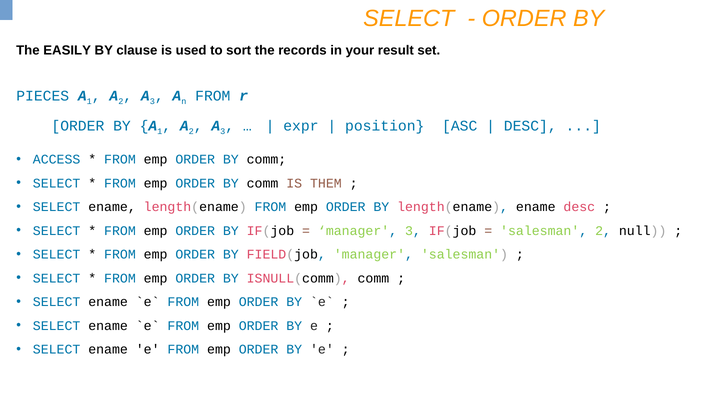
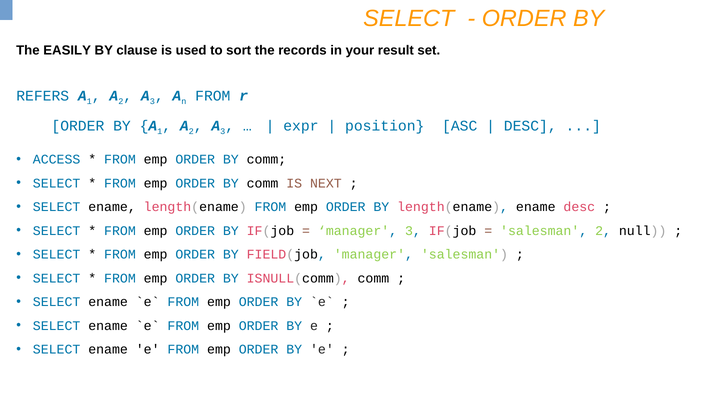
PIECES: PIECES -> REFERS
THEM: THEM -> NEXT
